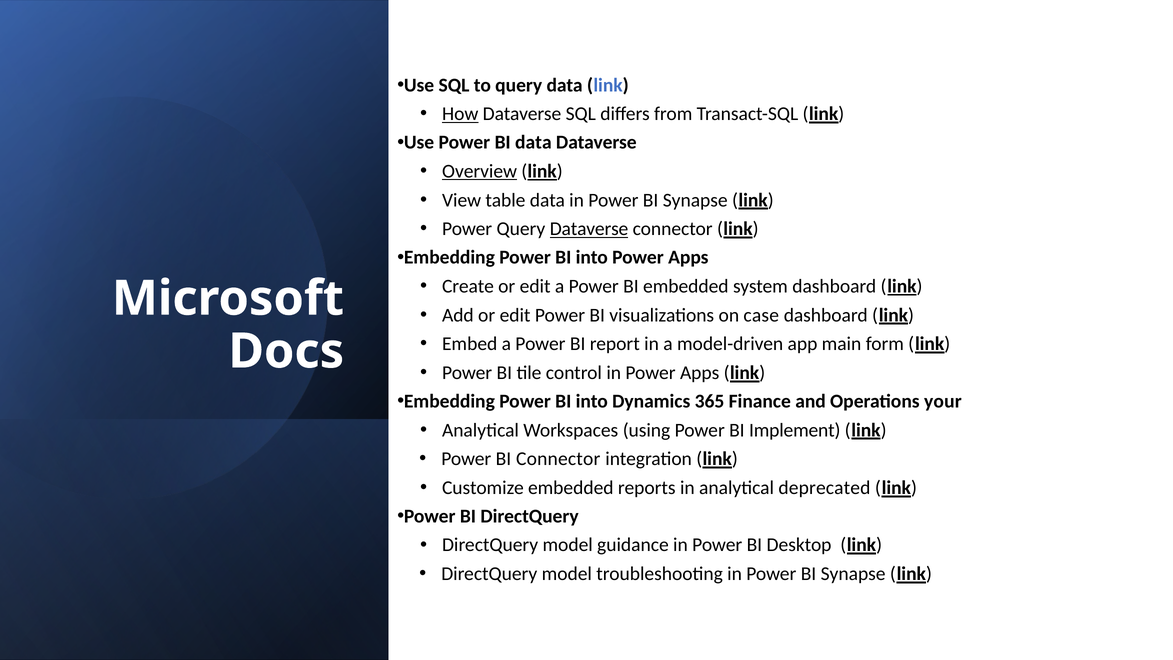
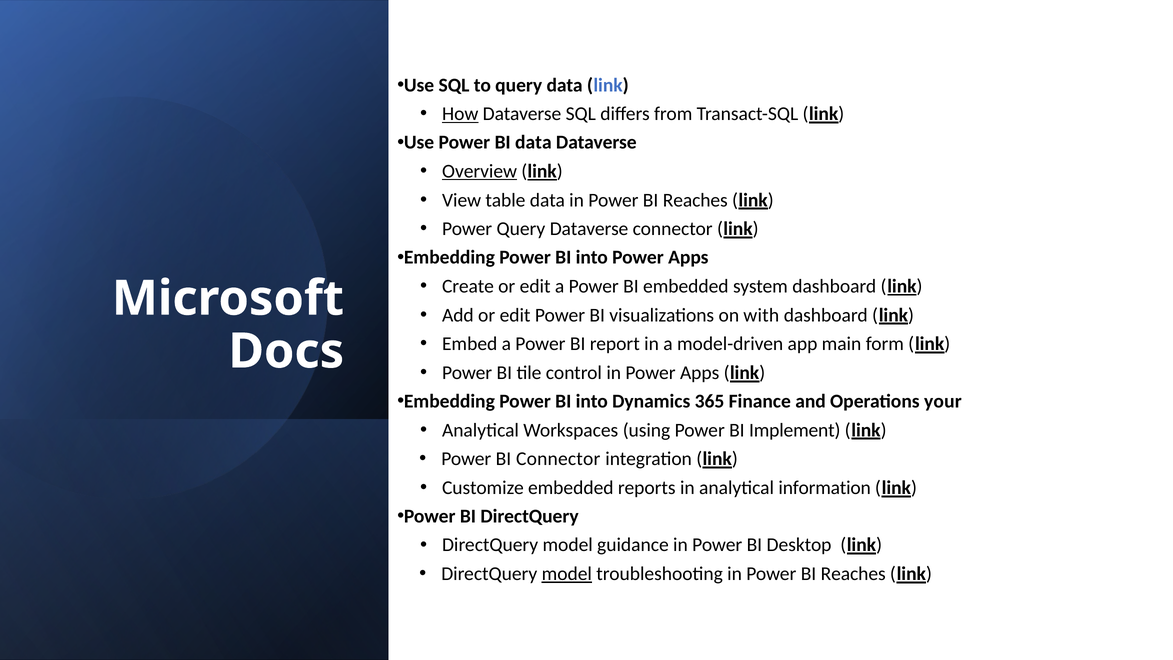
Synapse at (695, 200): Synapse -> Reaches
Dataverse at (589, 229) underline: present -> none
case: case -> with
deprecated: deprecated -> information
model at (567, 574) underline: none -> present
Synapse at (853, 574): Synapse -> Reaches
